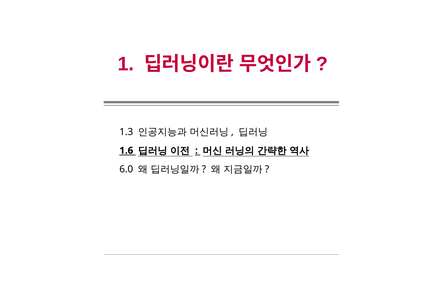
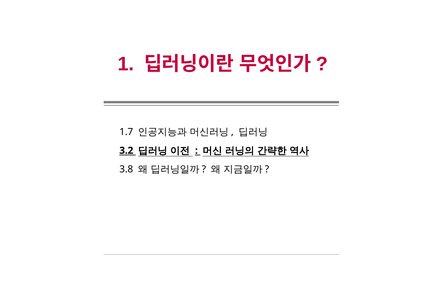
1.3: 1.3 -> 1.7
1.6: 1.6 -> 3.2
6.0: 6.0 -> 3.8
